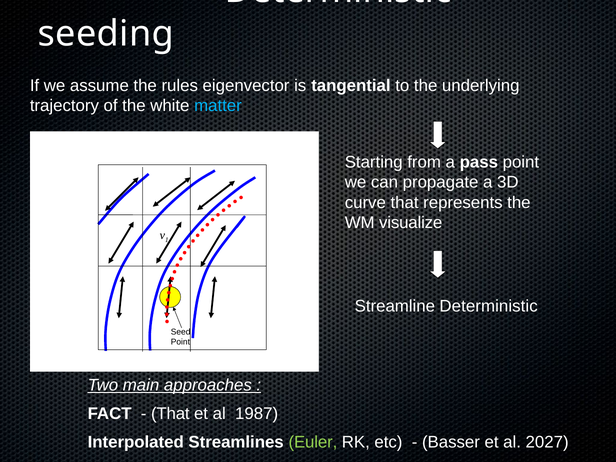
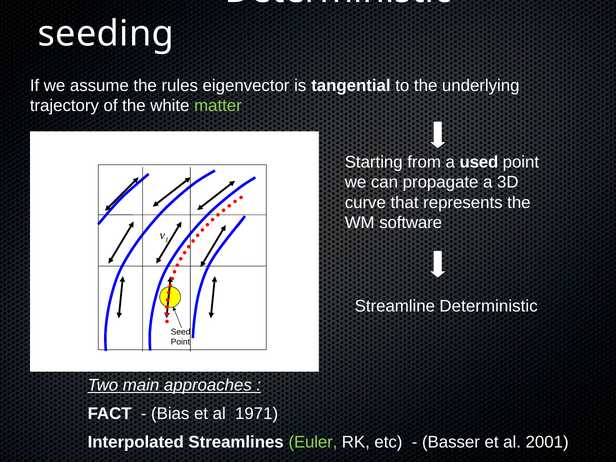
matter colour: light blue -> light green
pass: pass -> used
visualize: visualize -> software
That at (170, 414): That -> Bias
1987: 1987 -> 1971
2027: 2027 -> 2001
